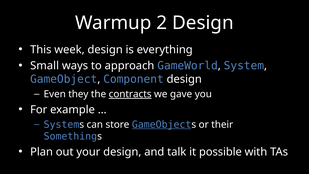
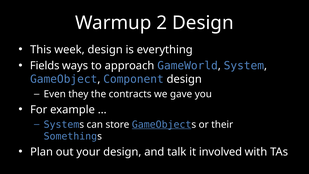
Small: Small -> Fields
contracts underline: present -> none
possible: possible -> involved
